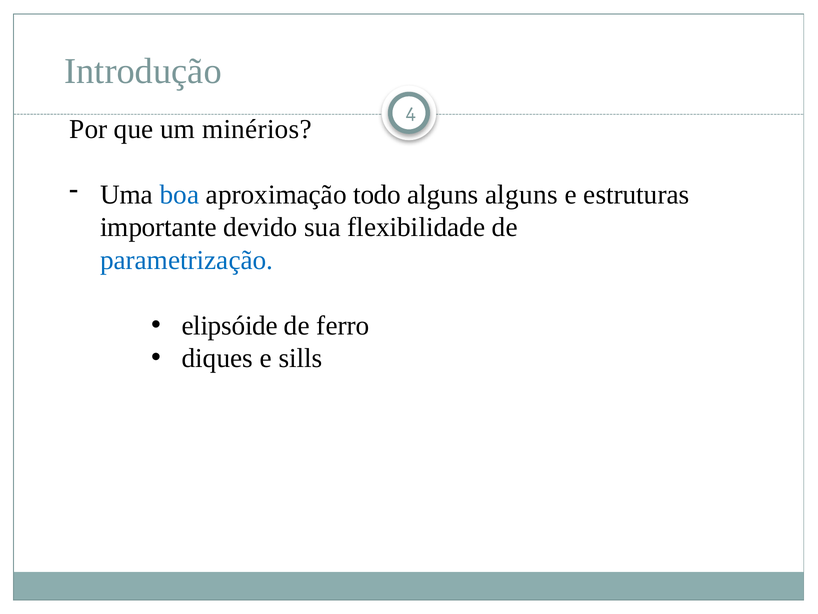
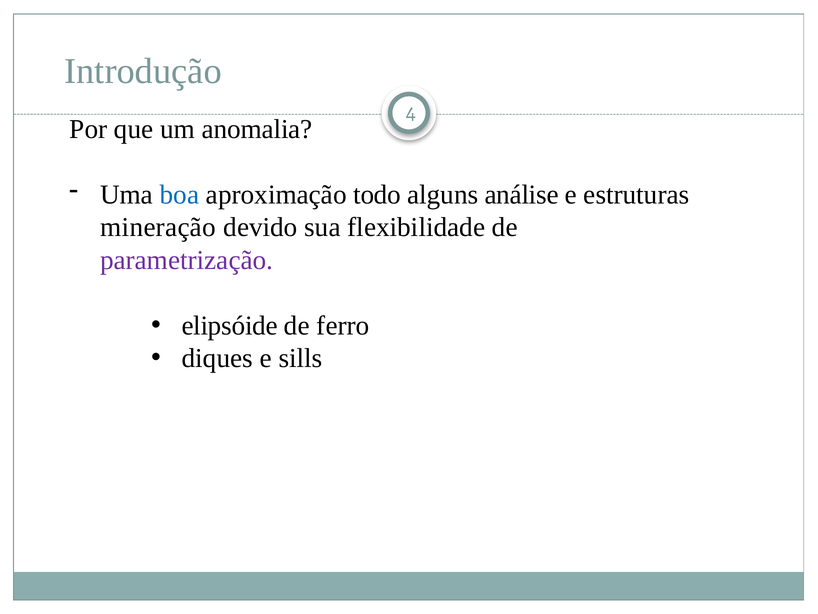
minérios: minérios -> anomalia
alguns alguns: alguns -> análise
importante: importante -> mineração
parametrização colour: blue -> purple
